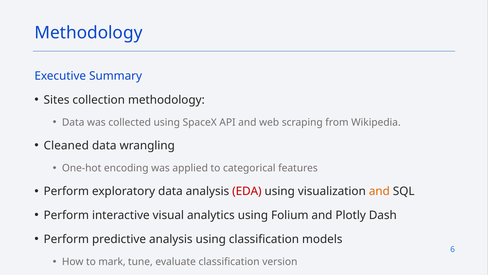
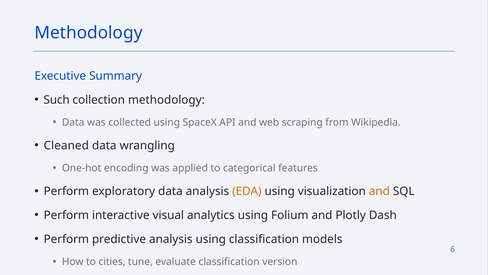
Sites: Sites -> Such
EDA colour: red -> orange
mark: mark -> cities
